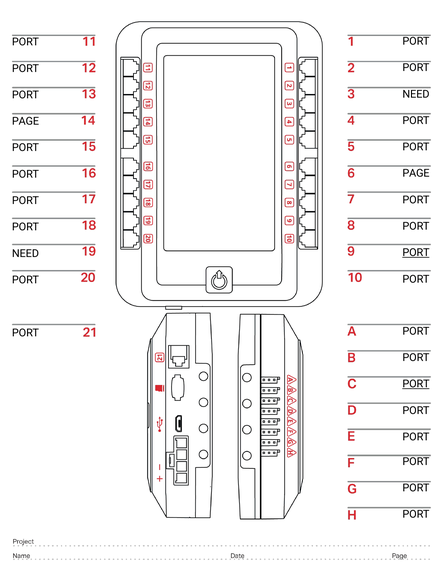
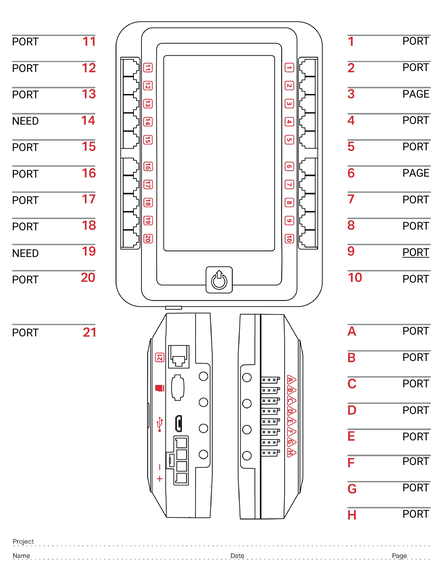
NEED at (416, 94): NEED -> PAGE
PAGE at (25, 121): PAGE -> NEED
PORT at (416, 384) underline: present -> none
